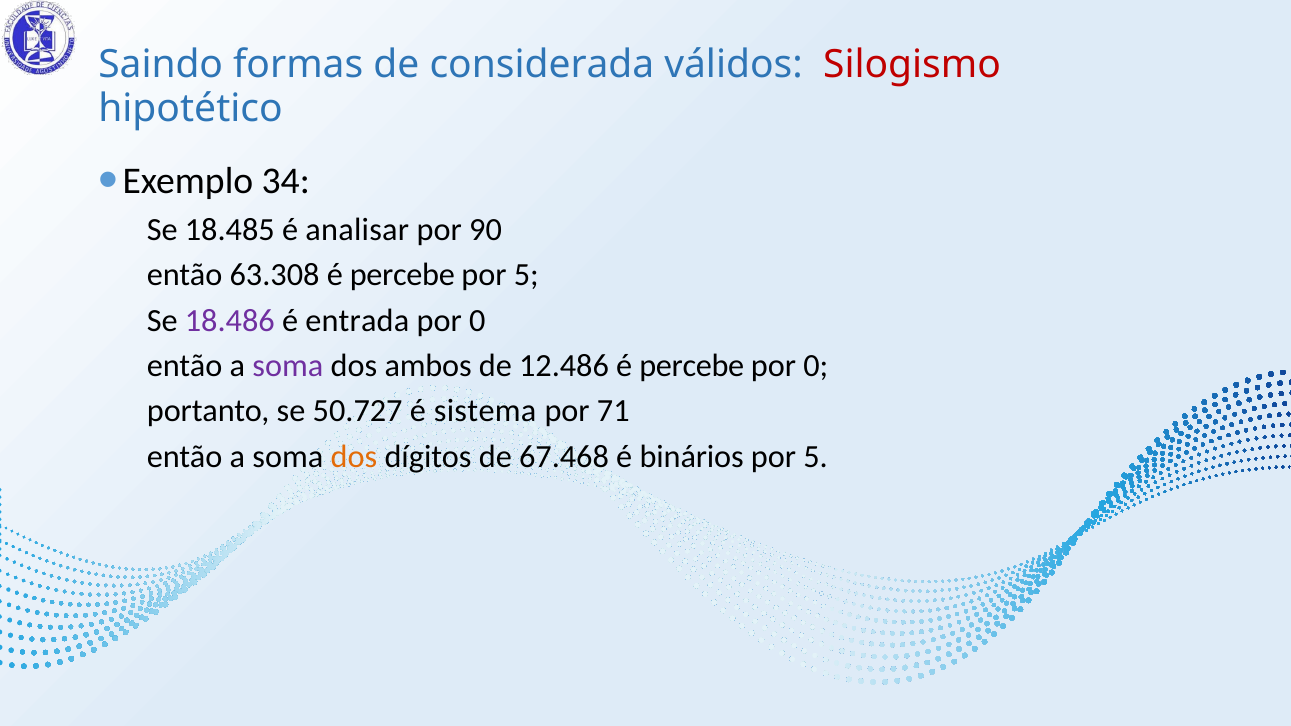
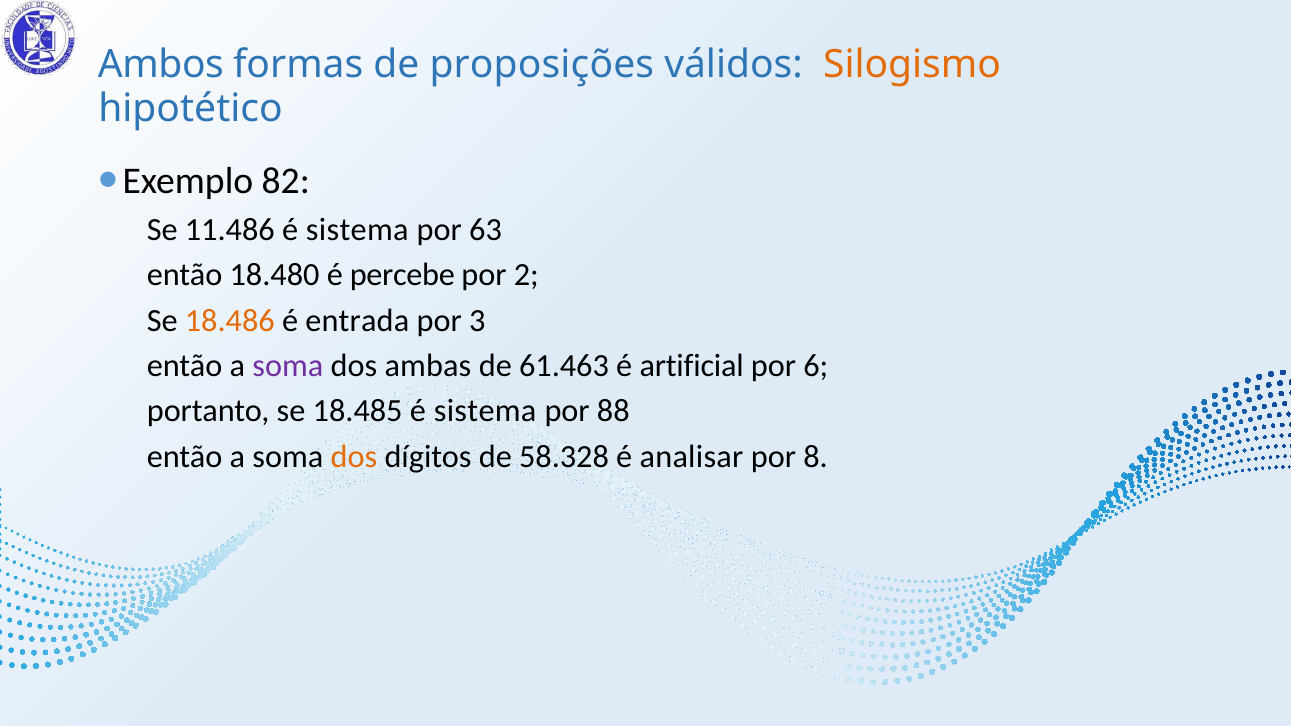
Saindo: Saindo -> Ambos
considerada: considerada -> proposições
Silogismo colour: red -> orange
34: 34 -> 82
18.485: 18.485 -> 11.486
analisar at (357, 230): analisar -> sistema
90: 90 -> 63
63.308: 63.308 -> 18.480
5 at (526, 275): 5 -> 2
18.486 colour: purple -> orange
0 at (477, 321): 0 -> 3
ambos: ambos -> ambas
12.486: 12.486 -> 61.463
percebe at (692, 366): percebe -> artificial
0 at (816, 366): 0 -> 6
50.727: 50.727 -> 18.485
71: 71 -> 88
67.468: 67.468 -> 58.328
binários: binários -> analisar
5 at (816, 457): 5 -> 8
